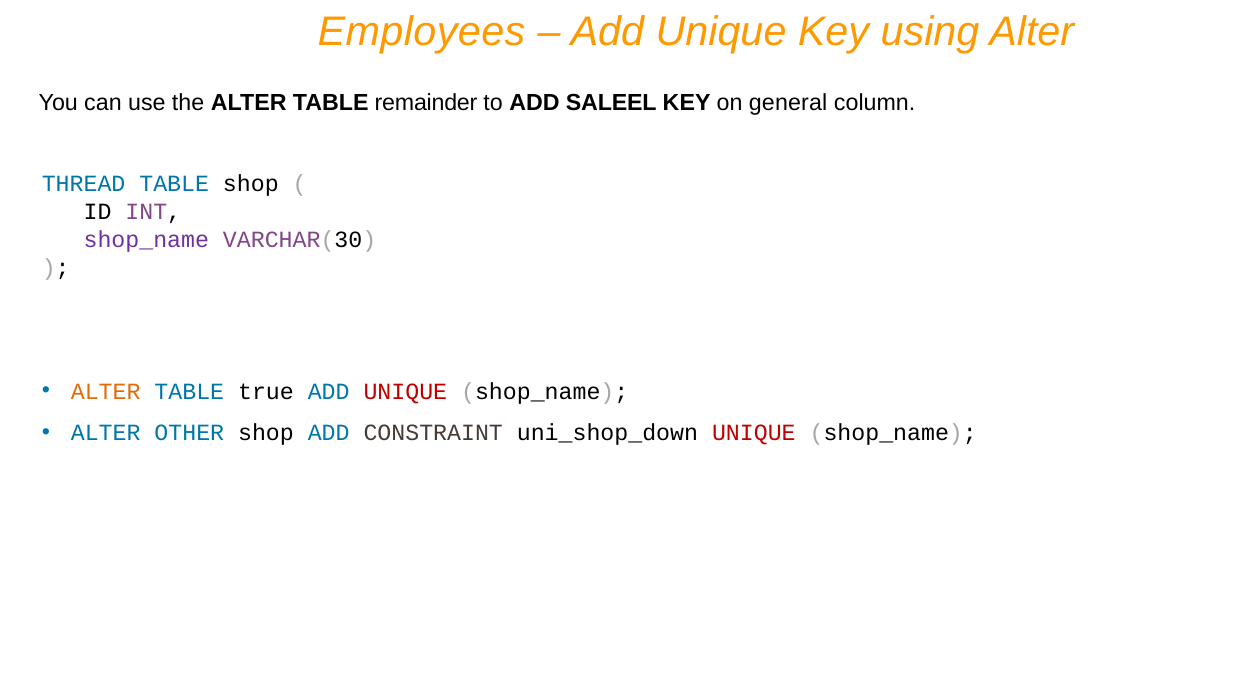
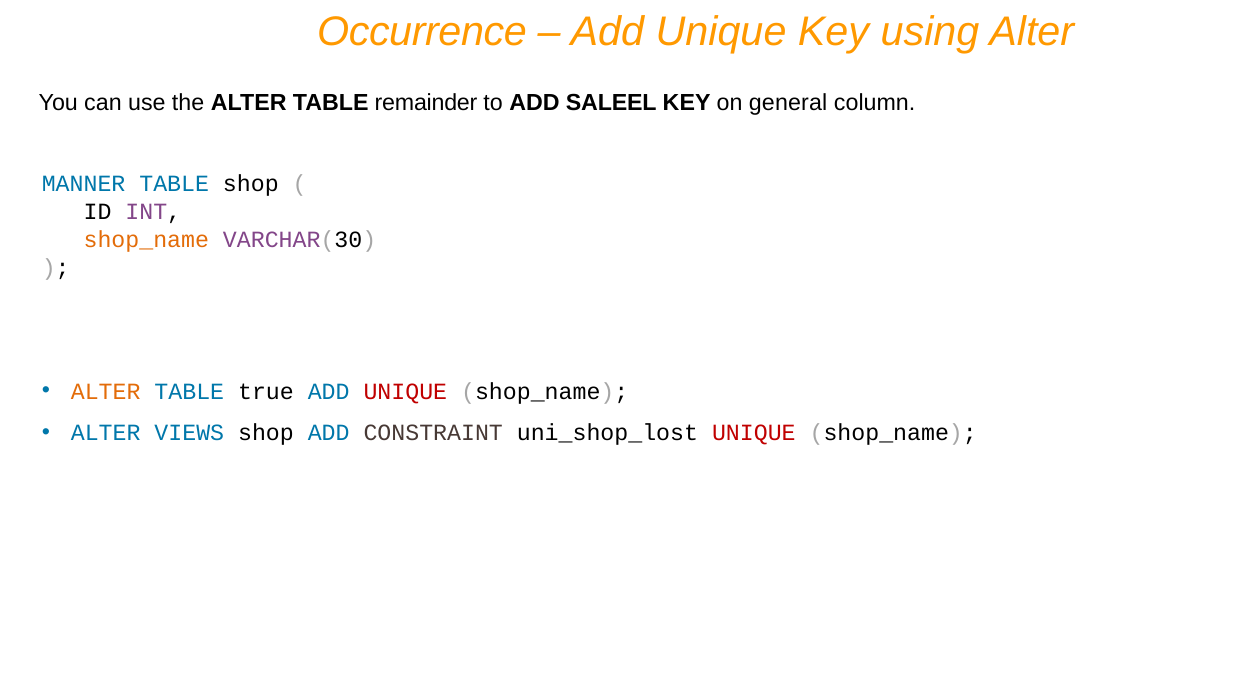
Employees: Employees -> Occurrence
THREAD: THREAD -> MANNER
shop_name at (146, 240) colour: purple -> orange
OTHER: OTHER -> VIEWS
uni_shop_down: uni_shop_down -> uni_shop_lost
